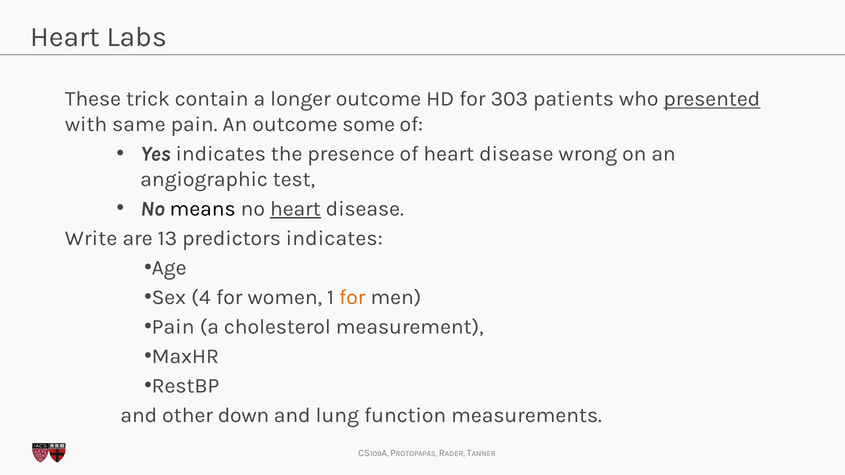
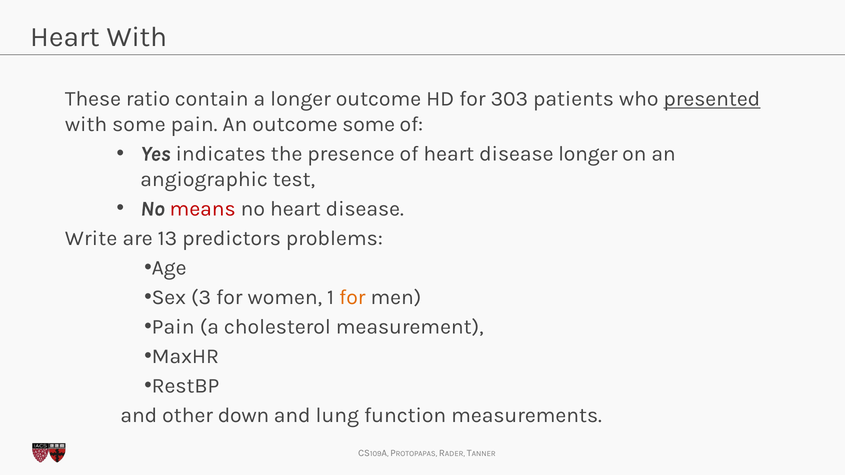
Heart Labs: Labs -> With
trick: trick -> ratio
with same: same -> some
disease wrong: wrong -> longer
means colour: black -> red
heart at (295, 209) underline: present -> none
predictors indicates: indicates -> problems
4: 4 -> 3
